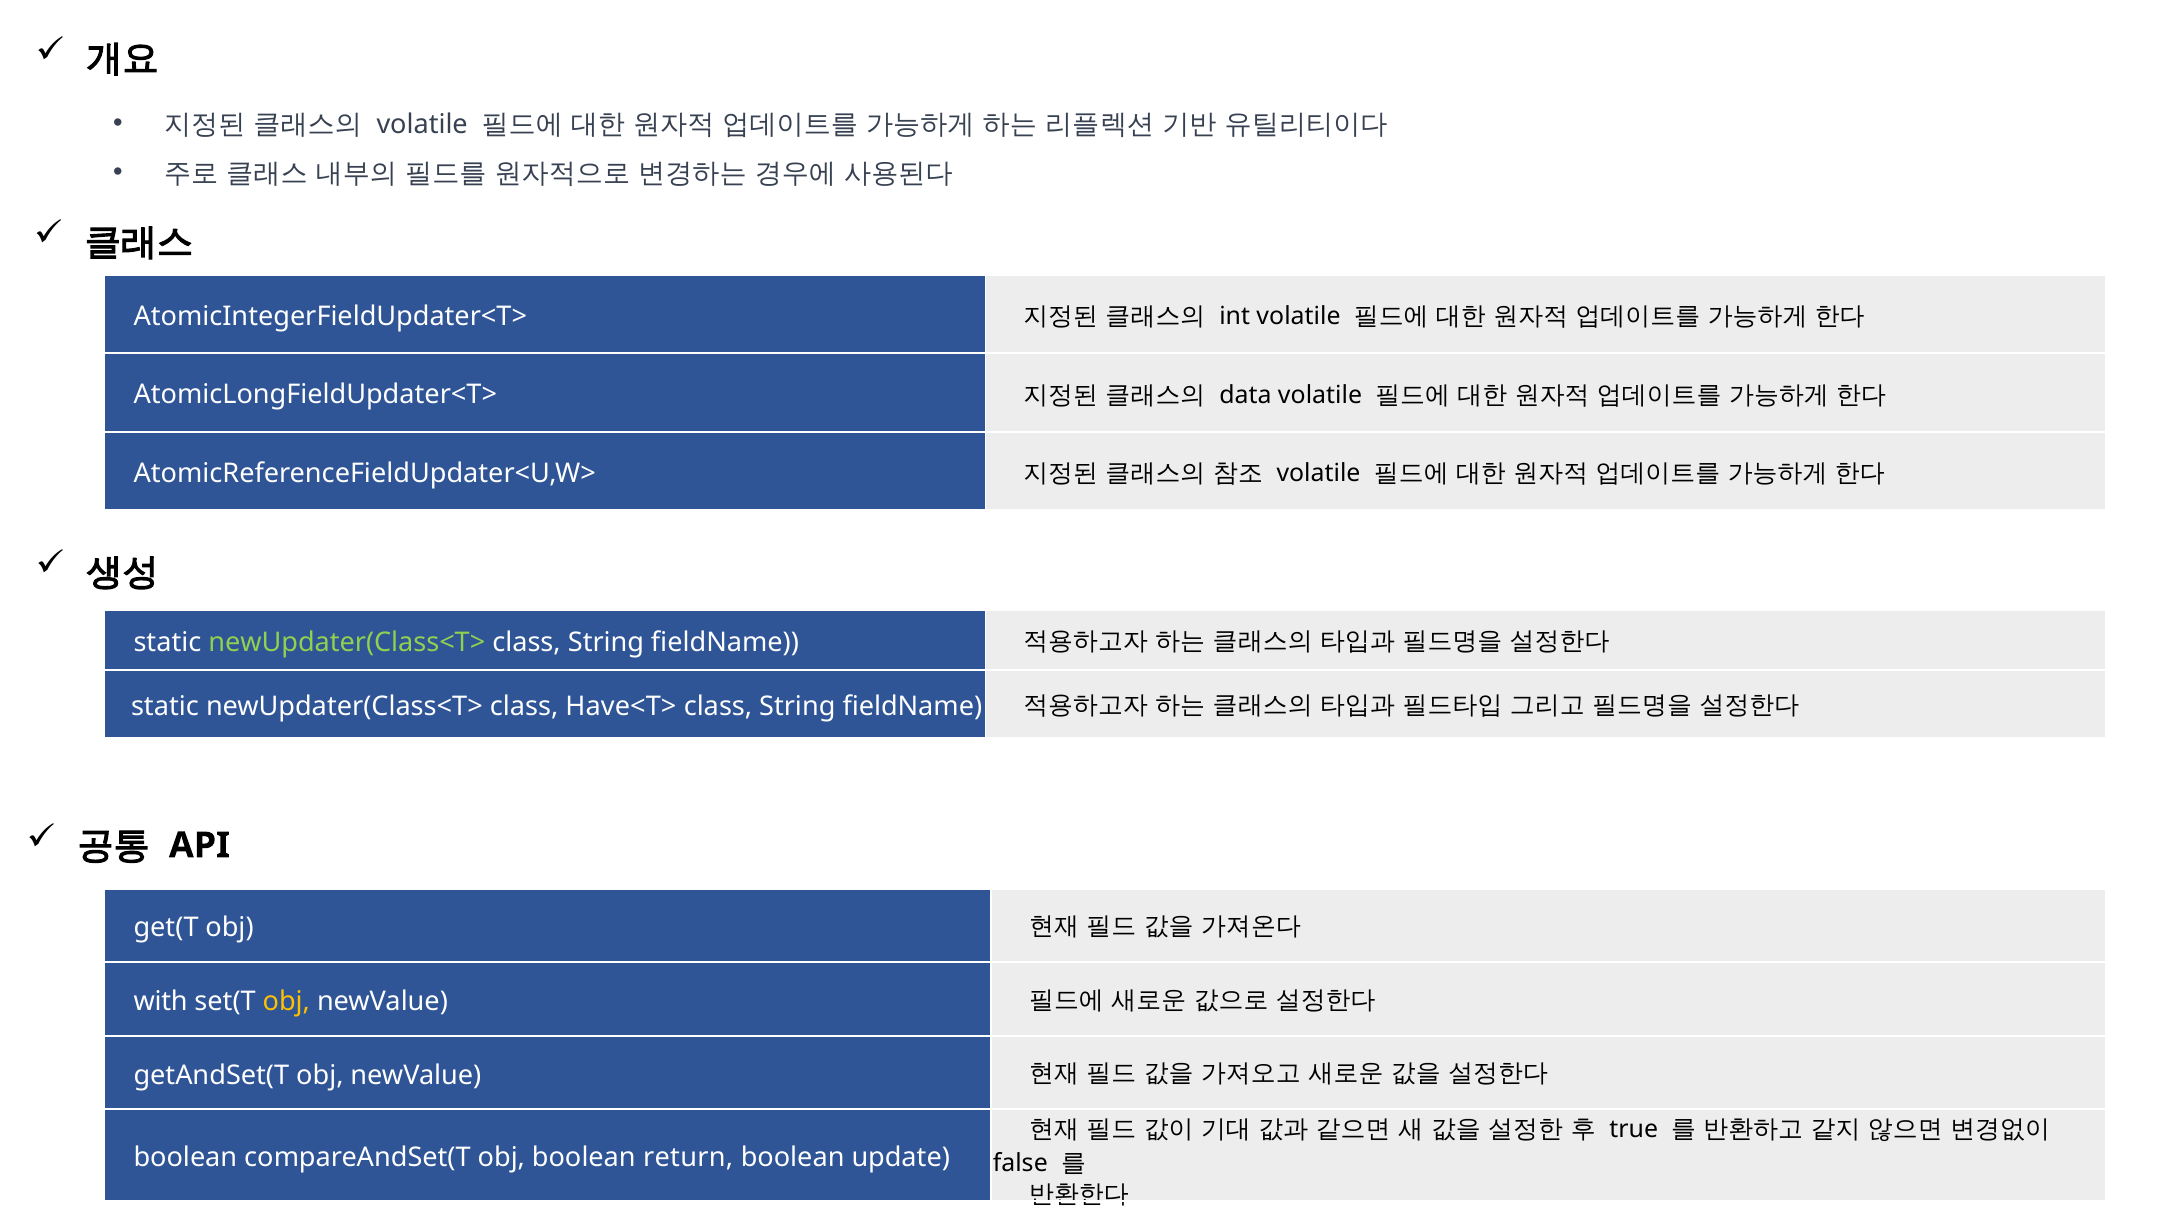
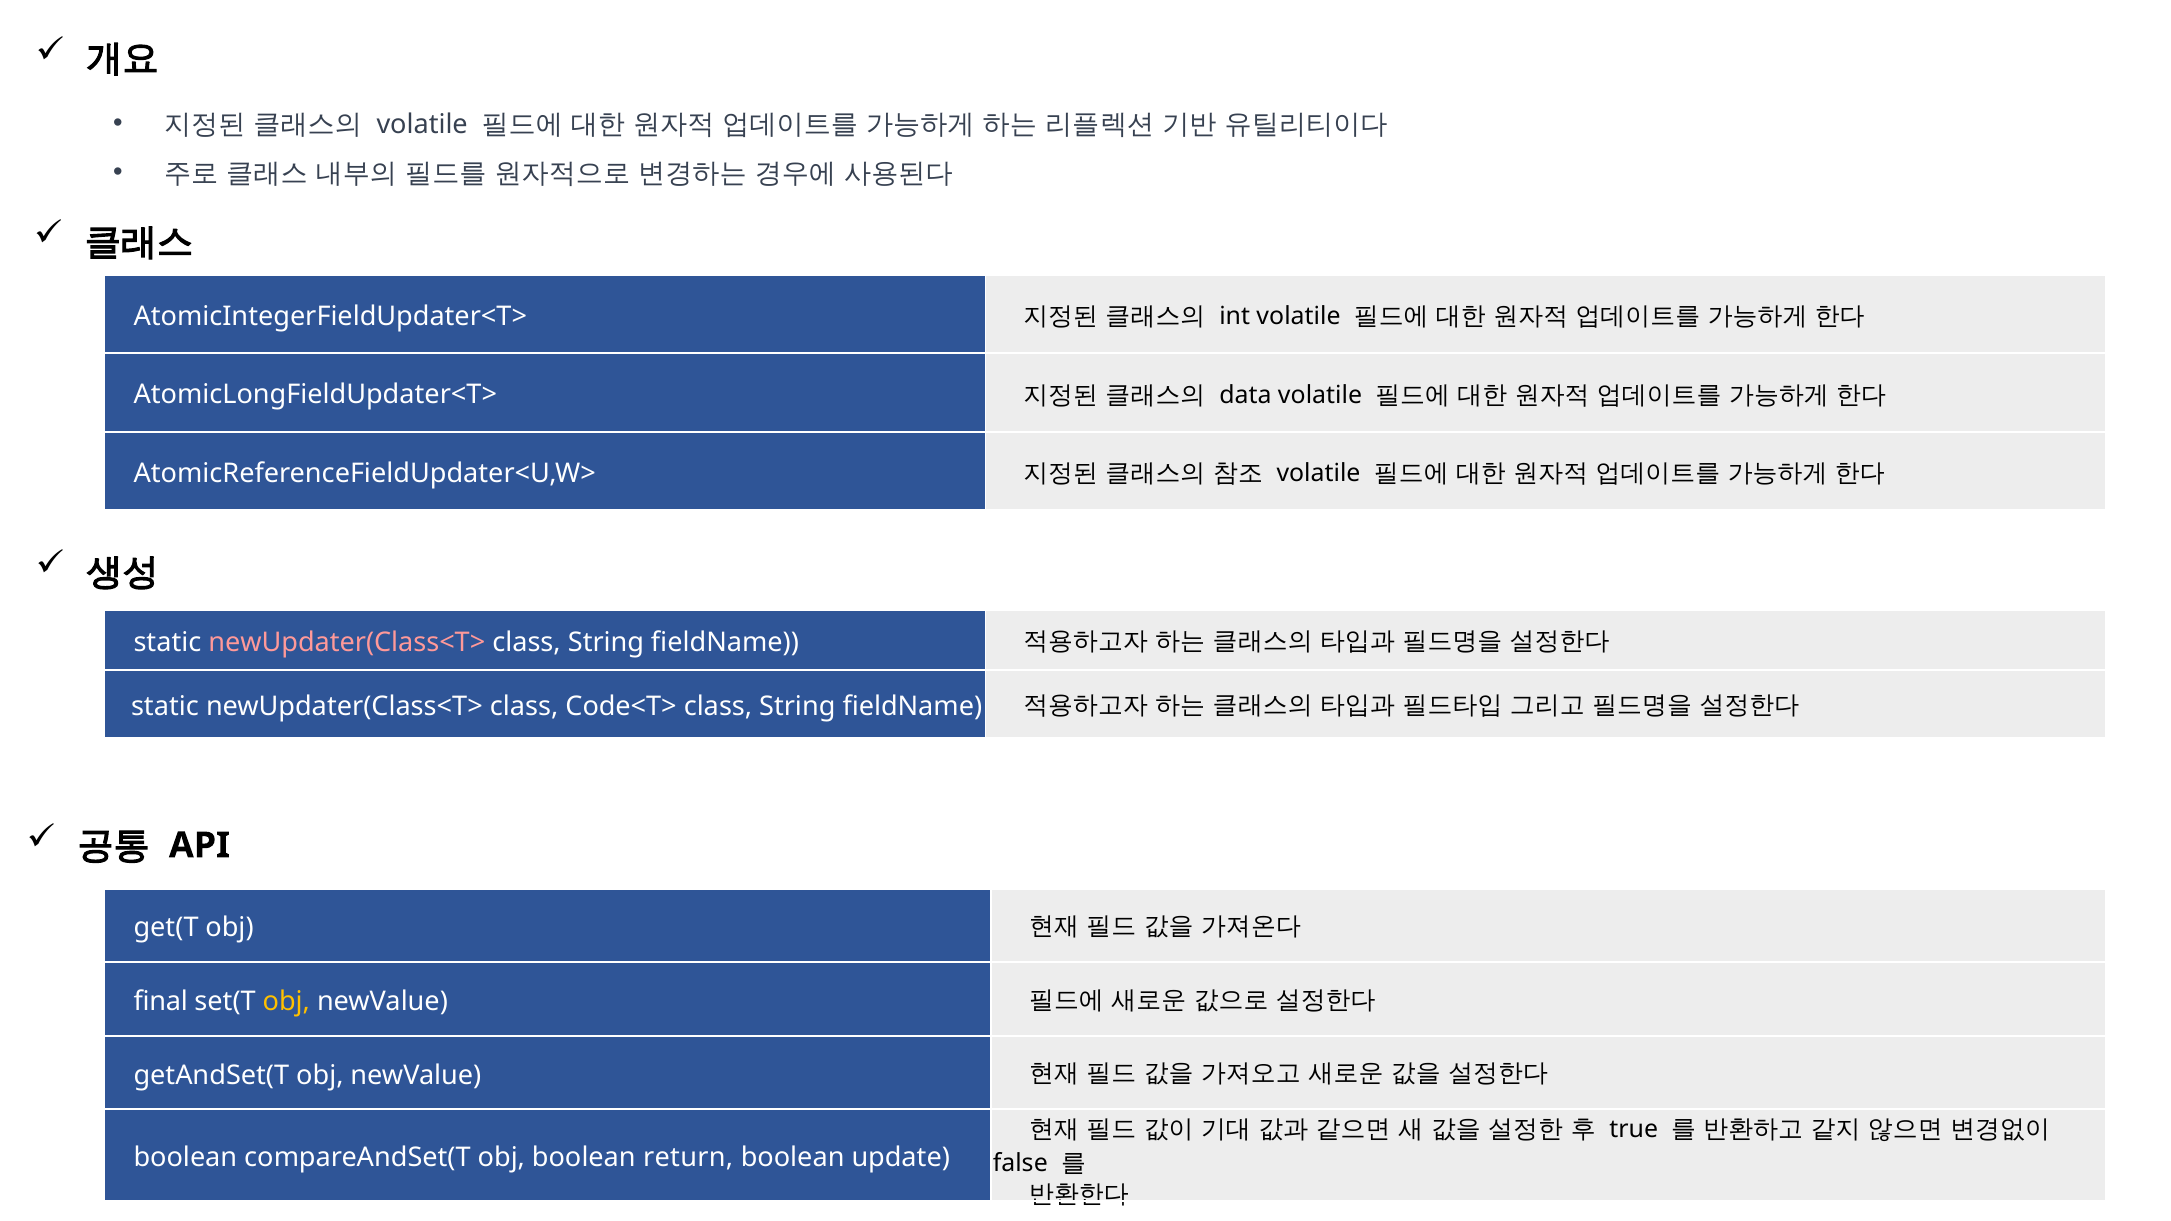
newUpdater(Class<T> at (347, 643) colour: light green -> pink
Have<T>: Have<T> -> Code<T>
with: with -> final
